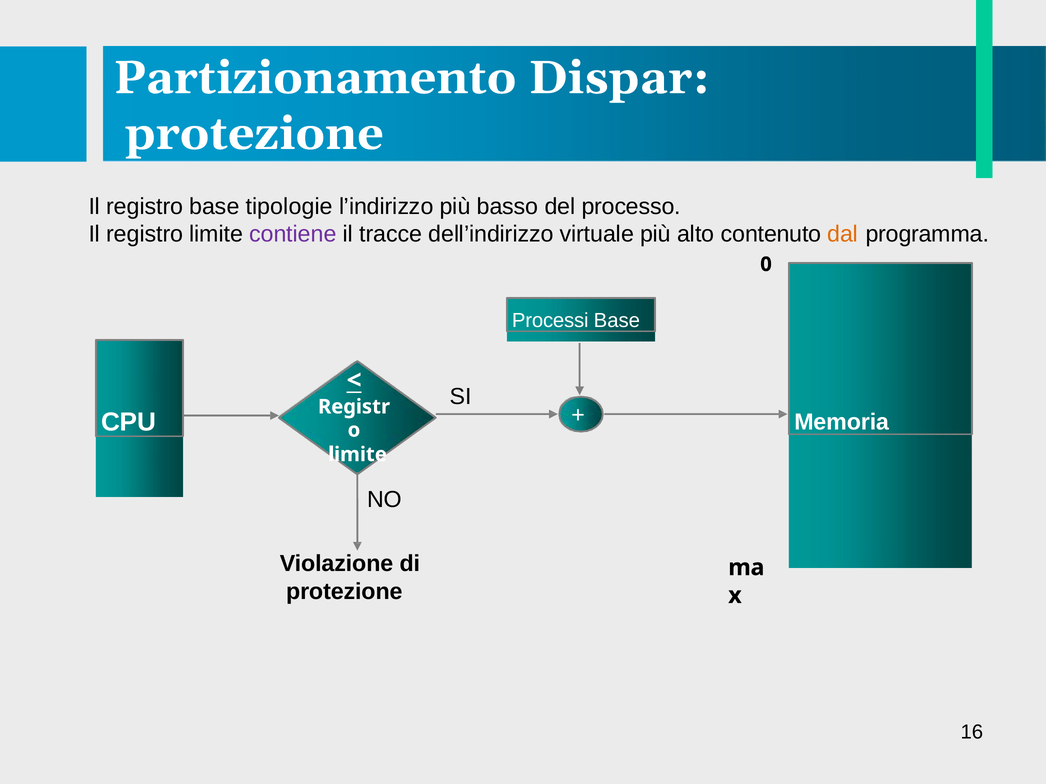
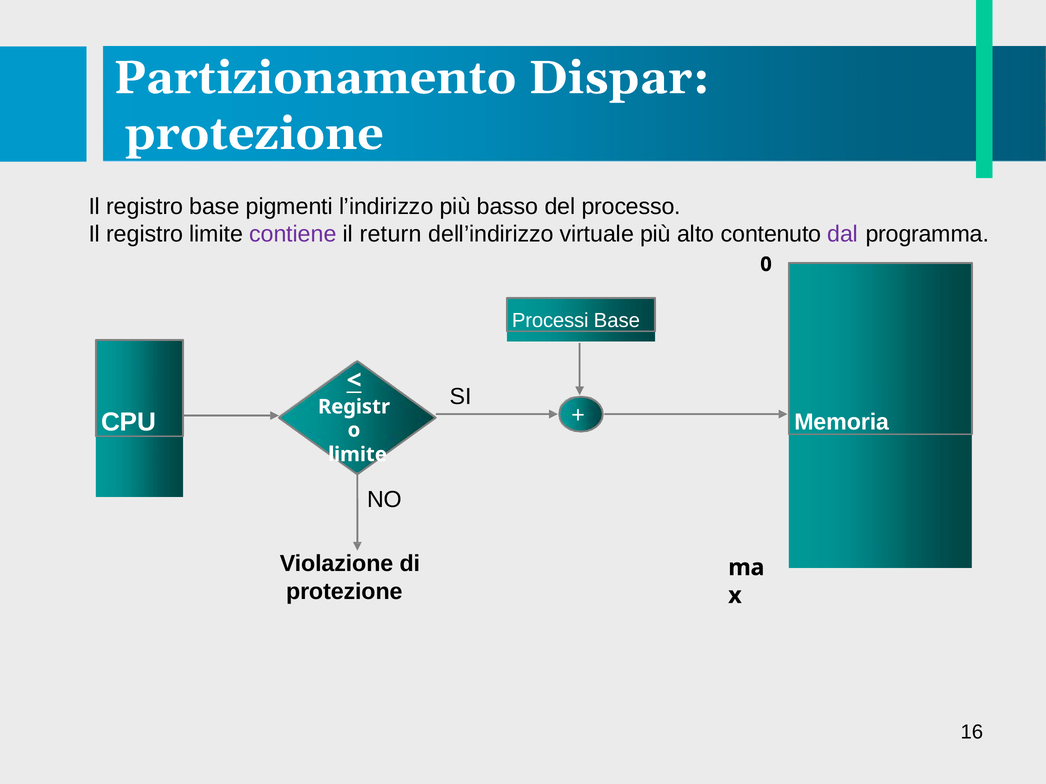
tipologie: tipologie -> pigmenti
tracce: tracce -> return
dal colour: orange -> purple
